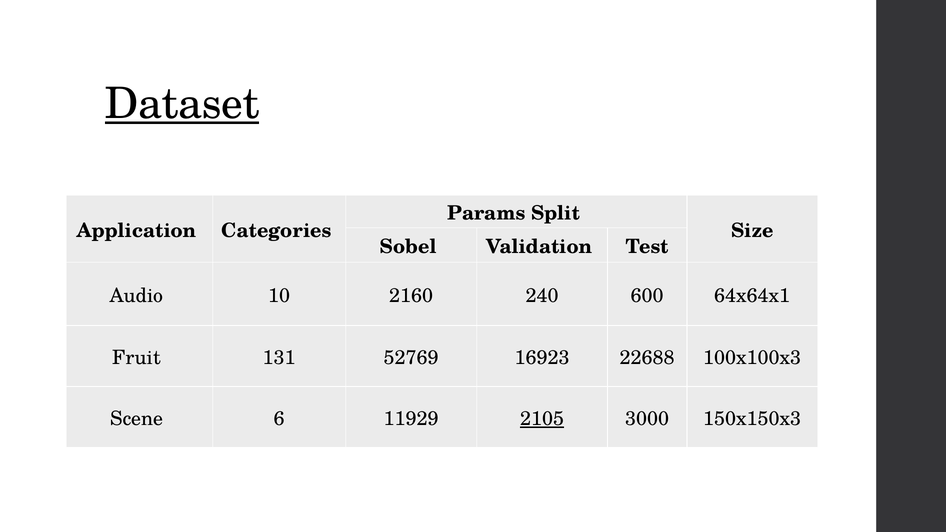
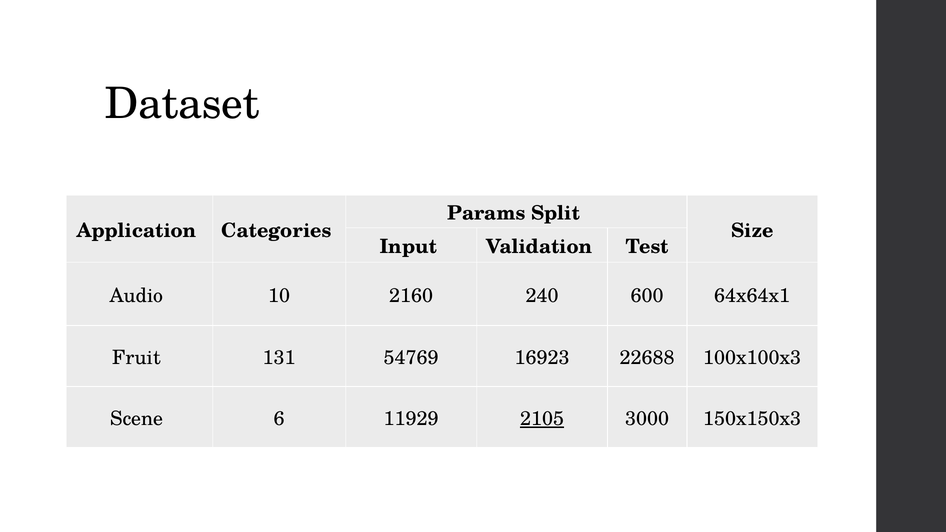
Dataset underline: present -> none
Sobel: Sobel -> Input
52769: 52769 -> 54769
